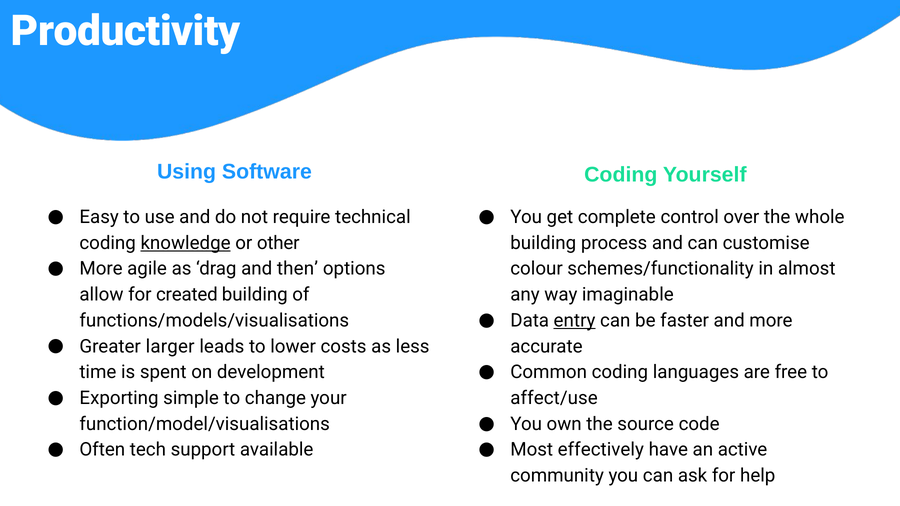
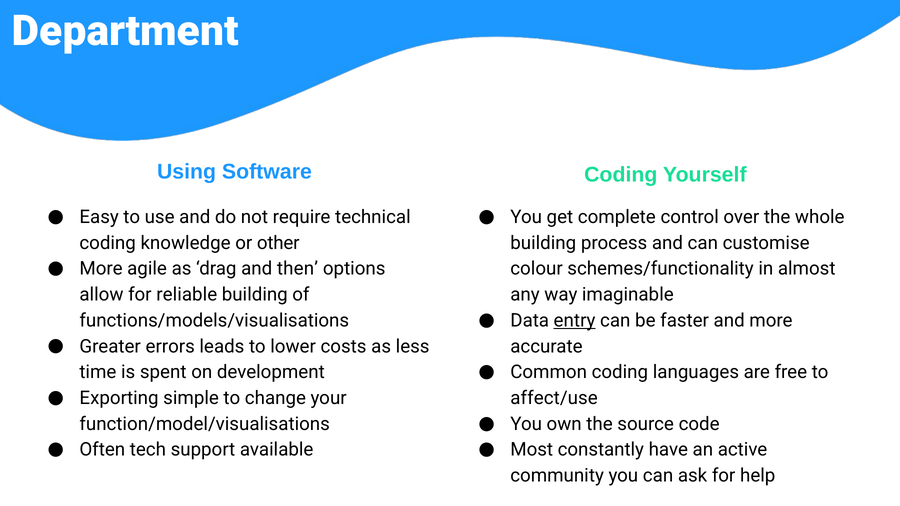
Productivity: Productivity -> Department
knowledge underline: present -> none
created: created -> reliable
larger: larger -> errors
effectively: effectively -> constantly
